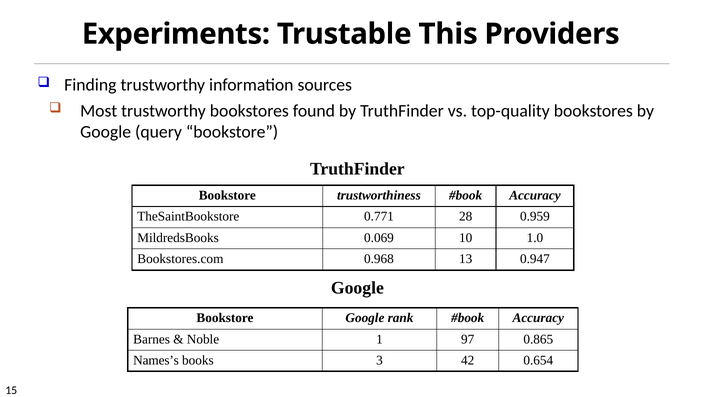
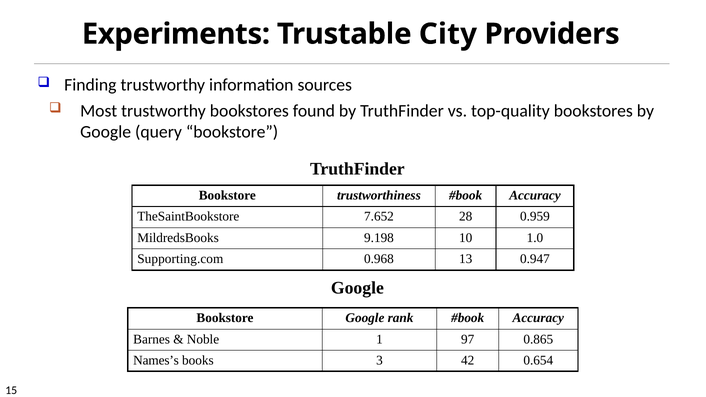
This: This -> City
0.771: 0.771 -> 7.652
0.069: 0.069 -> 9.198
Bookstores.com: Bookstores.com -> Supporting.com
